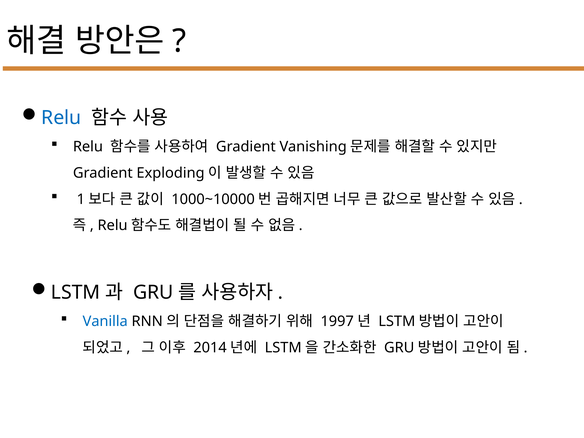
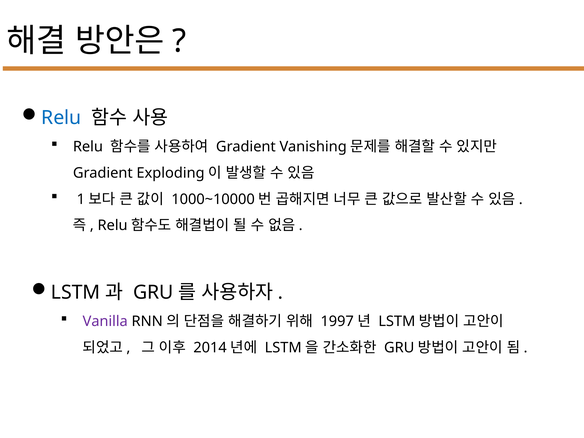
Vanilla colour: blue -> purple
